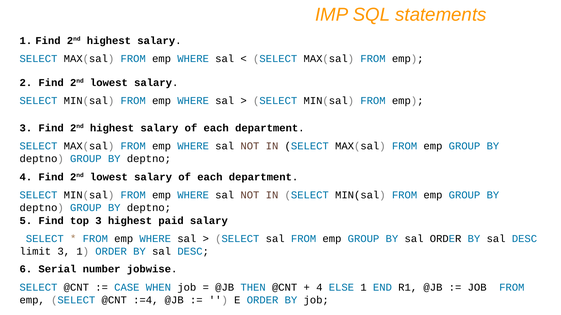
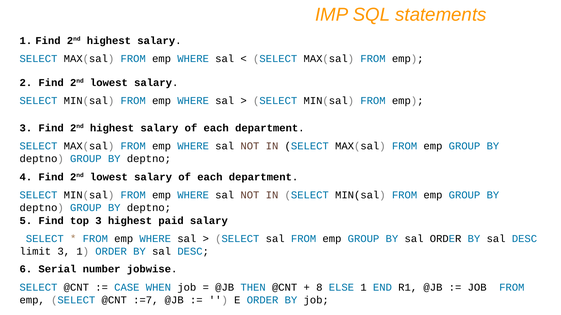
4 at (319, 288): 4 -> 8
:=4: :=4 -> :=7
